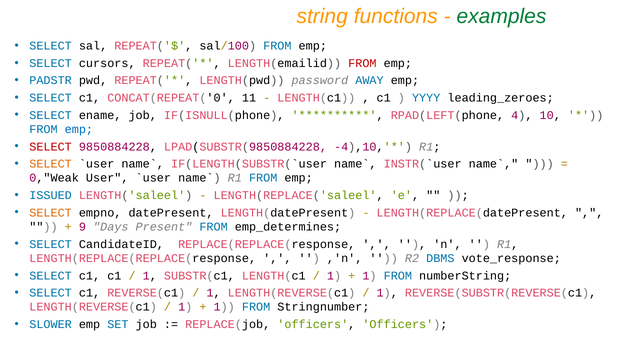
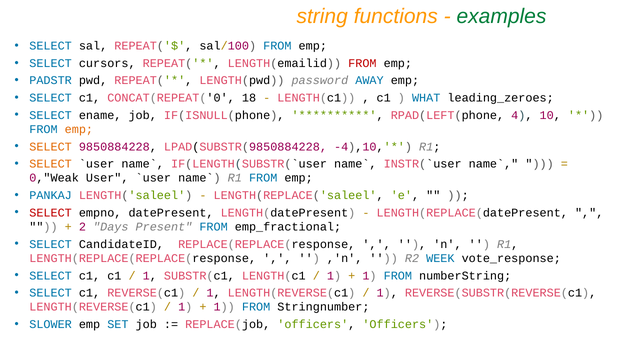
11: 11 -> 18
YYYY: YYYY -> WHAT
emp at (79, 129) colour: blue -> orange
SELECT at (51, 147) colour: red -> orange
ISSUED: ISSUED -> PANKAJ
SELECT at (51, 213) colour: orange -> red
9: 9 -> 2
emp_determines: emp_determines -> emp_fractional
DBMS: DBMS -> WEEK
